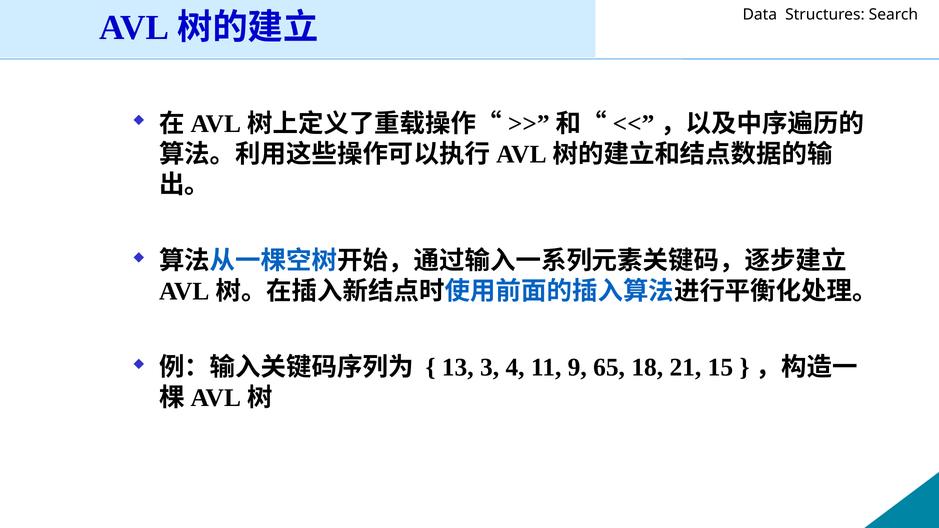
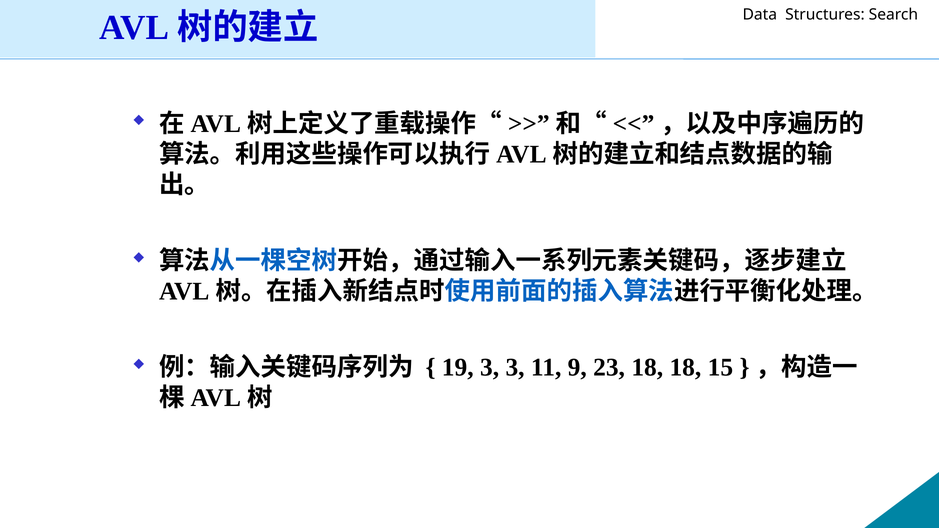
13: 13 -> 19
3 4: 4 -> 3
65: 65 -> 23
18 21: 21 -> 18
